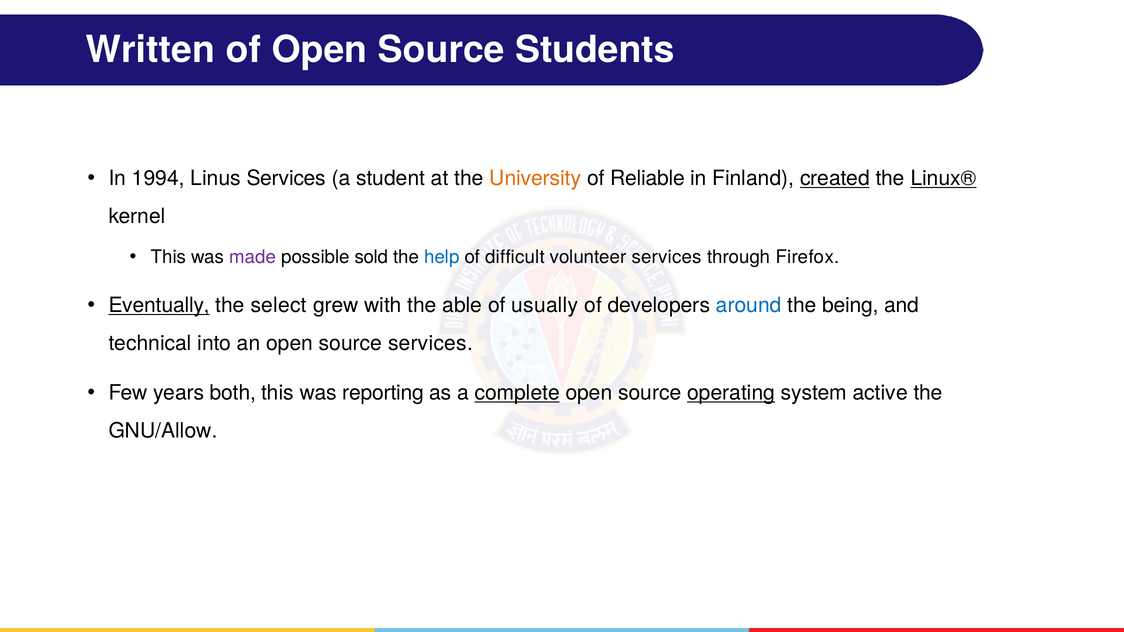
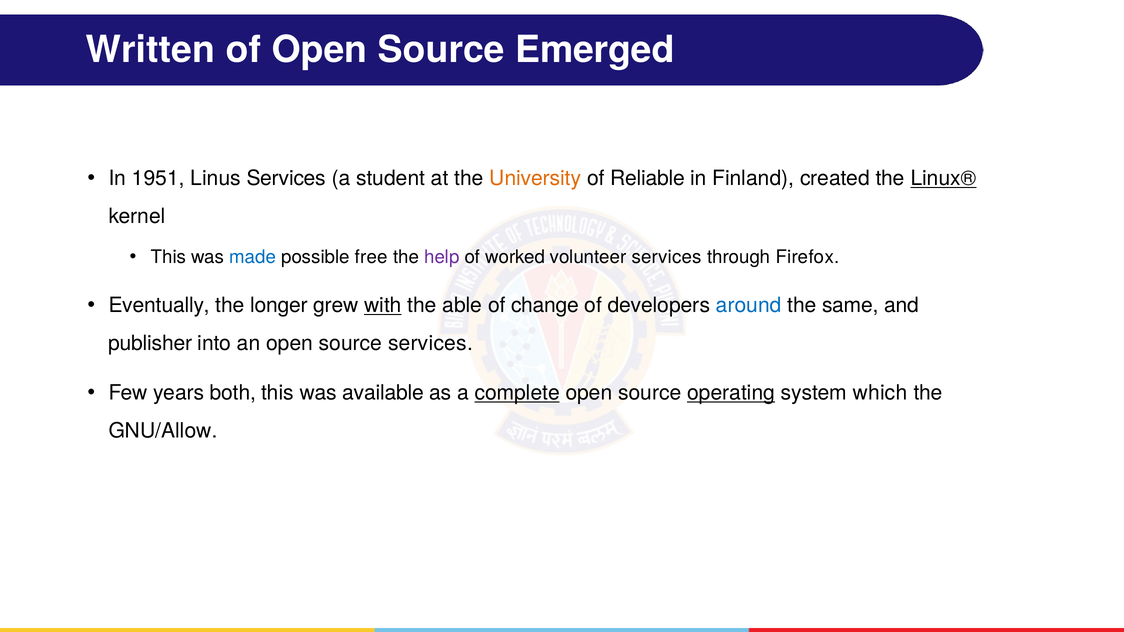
Students: Students -> Emerged
1994: 1994 -> 1951
created underline: present -> none
made colour: purple -> blue
sold: sold -> free
help colour: blue -> purple
difficult: difficult -> worked
Eventually underline: present -> none
select: select -> longer
with underline: none -> present
usually: usually -> change
being: being -> same
technical: technical -> publisher
reporting: reporting -> available
active: active -> which
